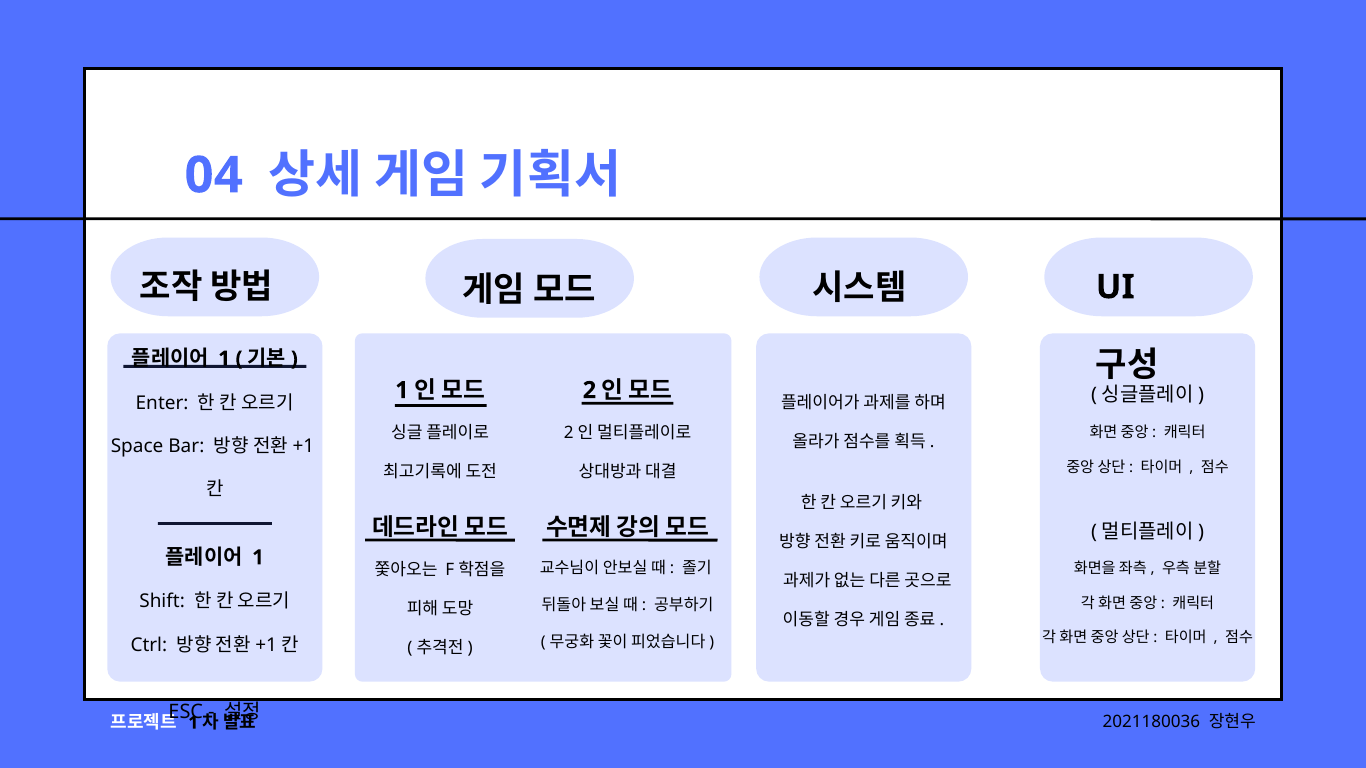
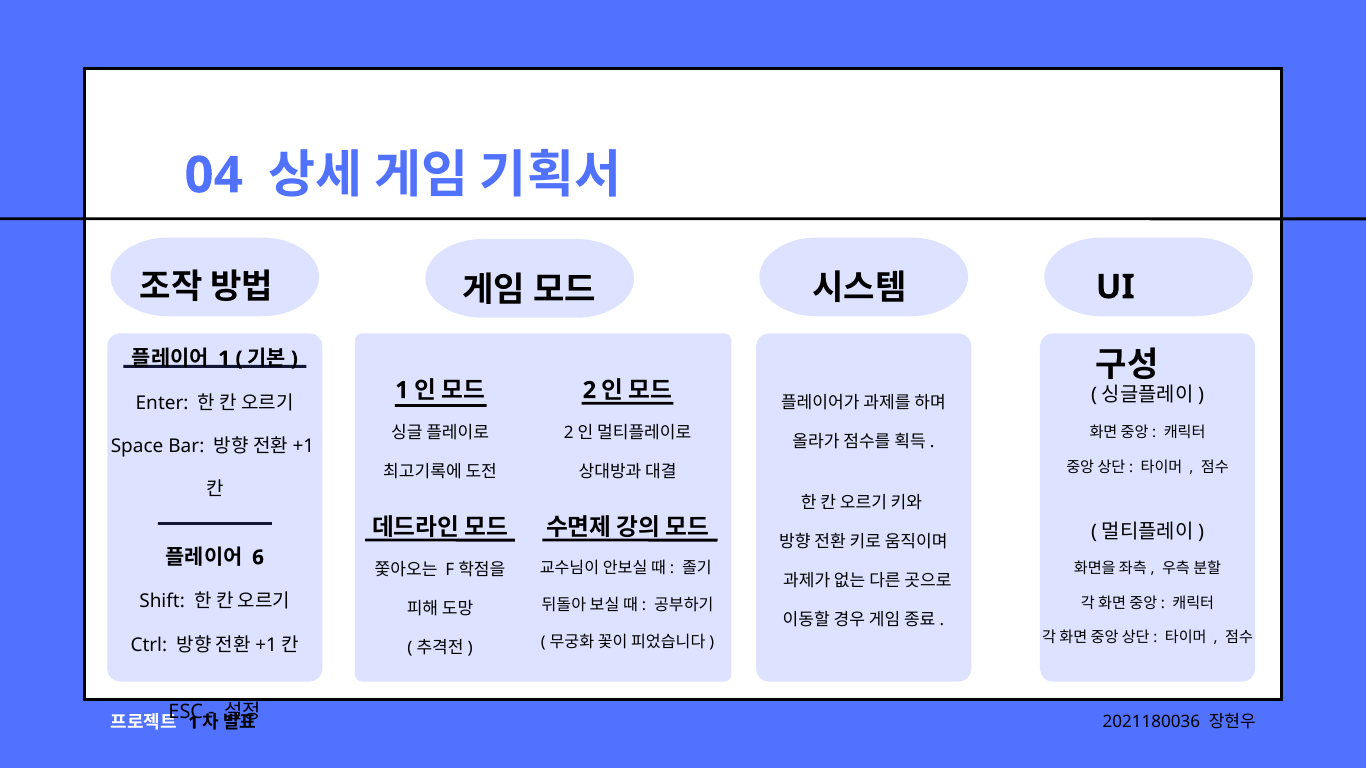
1 at (258, 558): 1 -> 6
